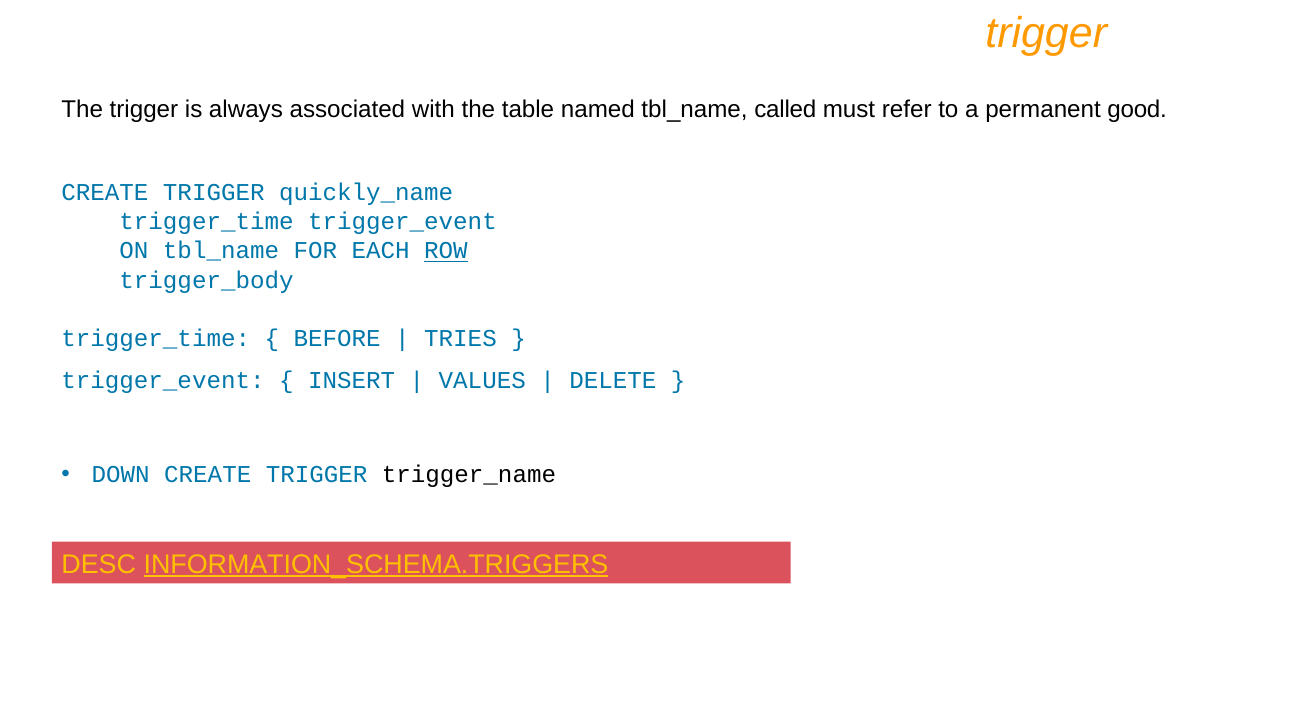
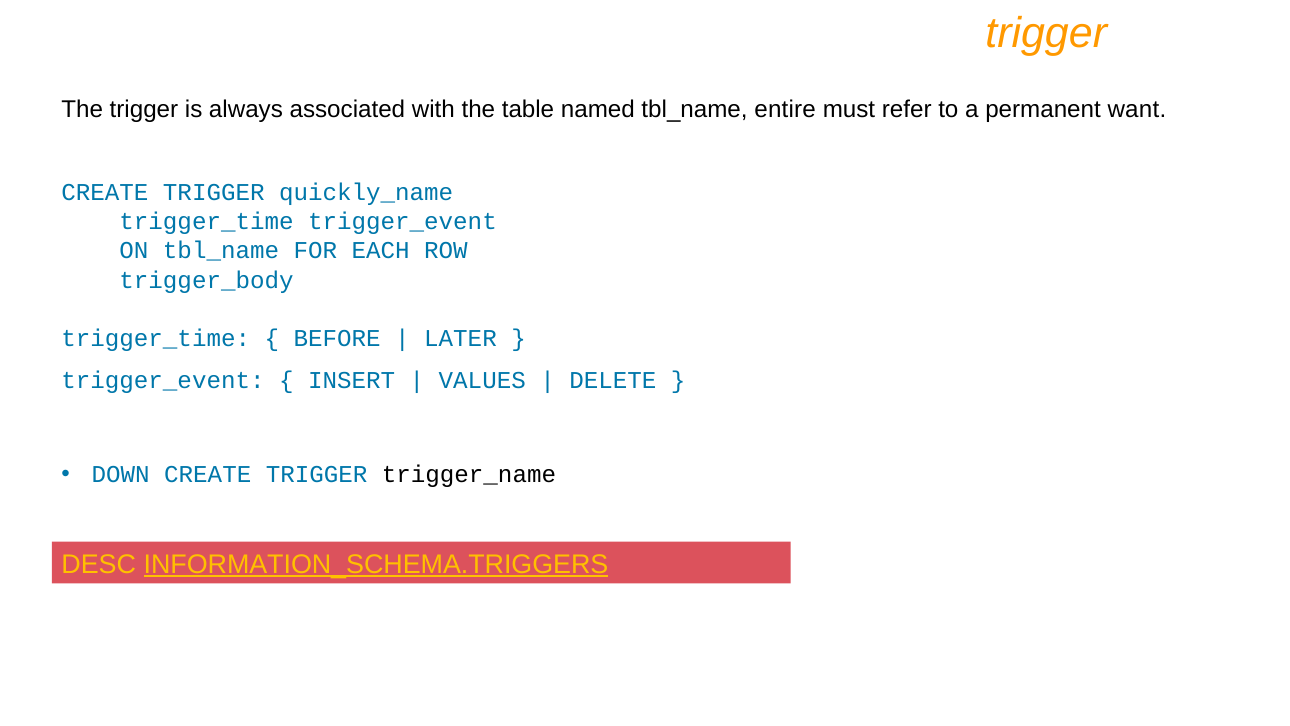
called: called -> entire
good: good -> want
ROW underline: present -> none
TRIES: TRIES -> LATER
